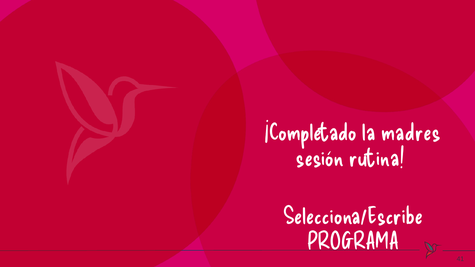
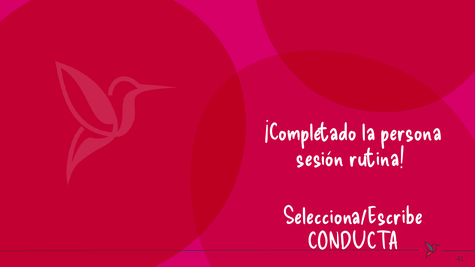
madres: madres -> persona
PROGRAMA: PROGRAMA -> CONDUCTA
